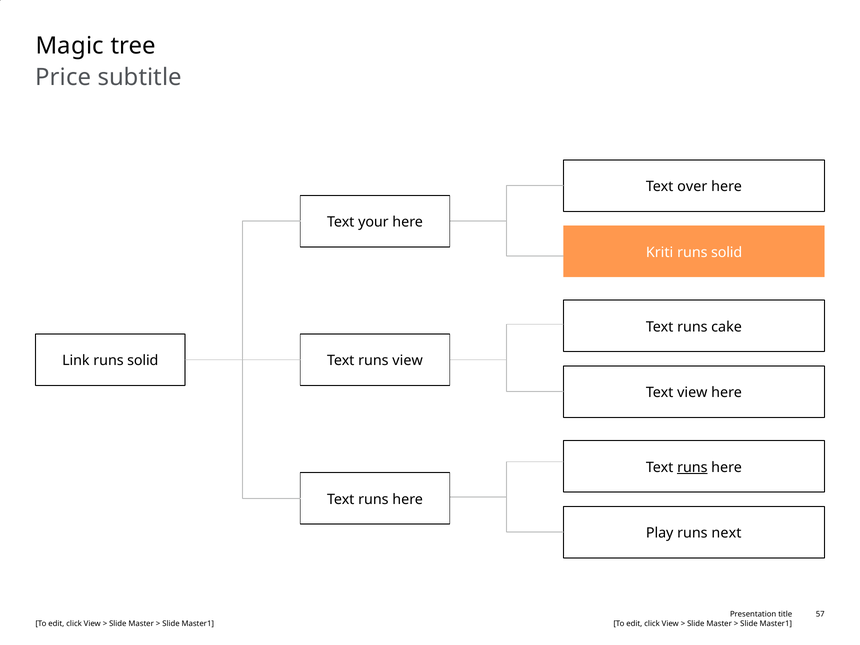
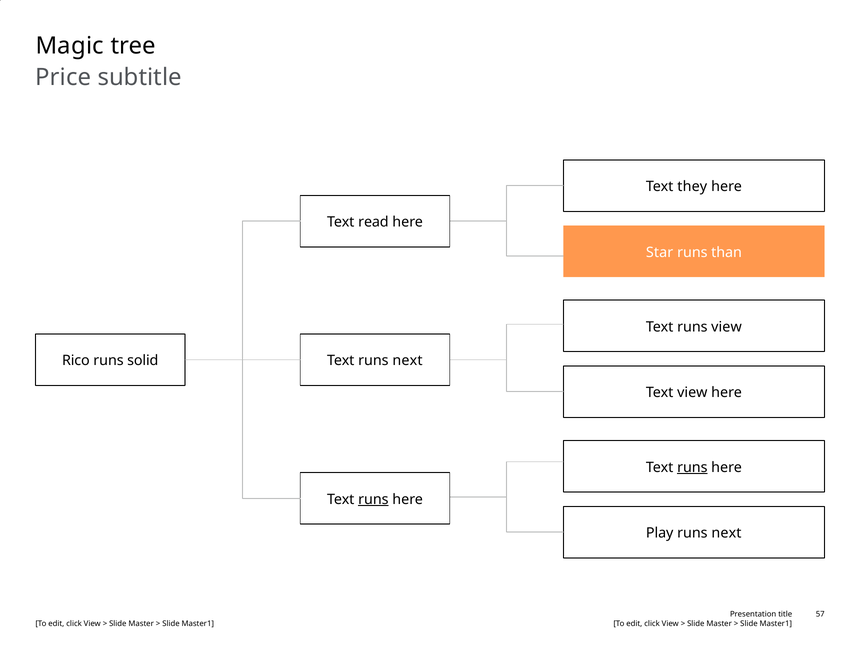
over: over -> they
your: your -> read
Kriti: Kriti -> Star
solid at (727, 252): solid -> than
runs cake: cake -> view
Link: Link -> Rico
Text runs view: view -> next
runs at (373, 499) underline: none -> present
